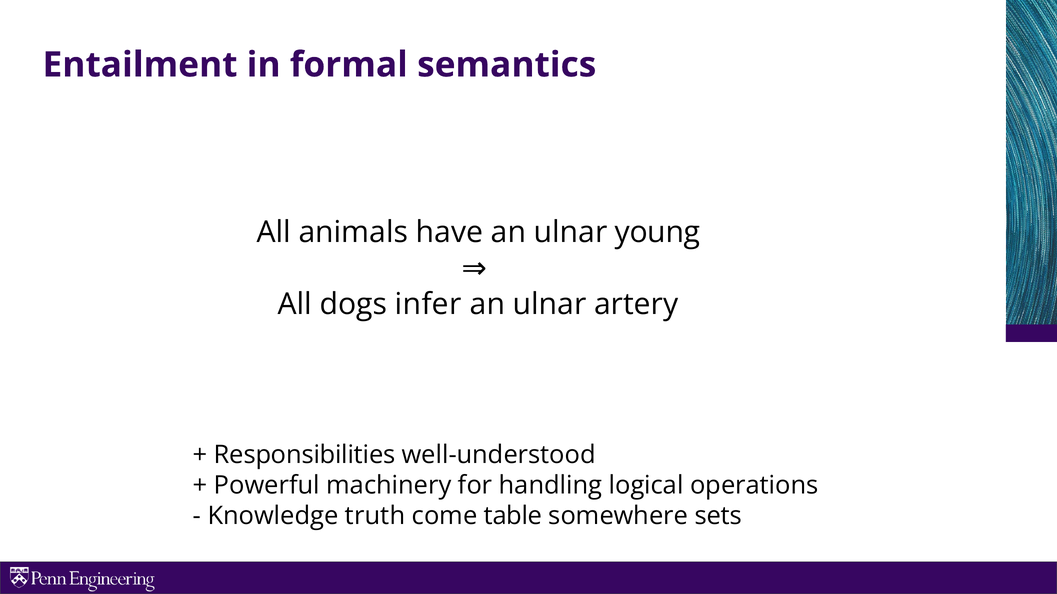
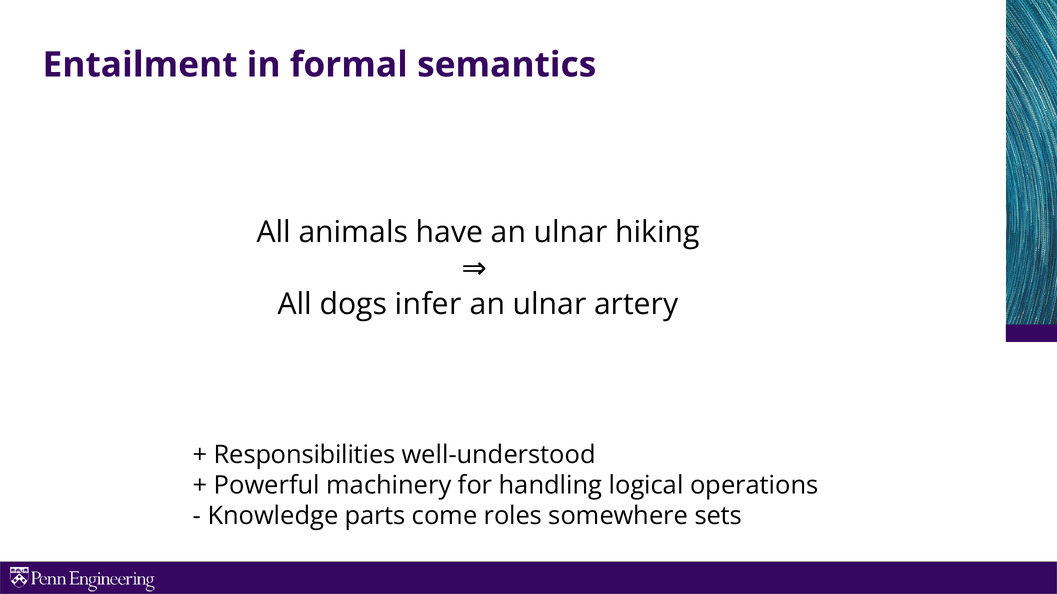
young: young -> hiking
truth: truth -> parts
table: table -> roles
